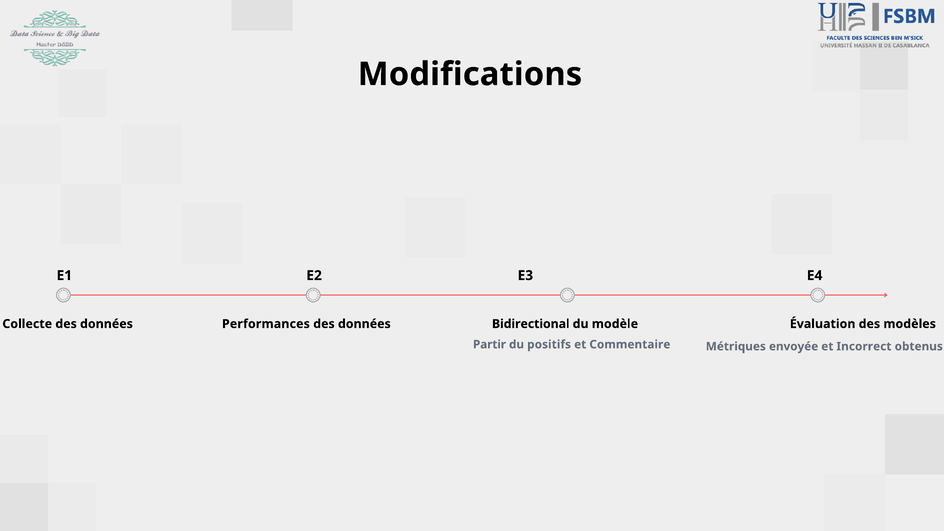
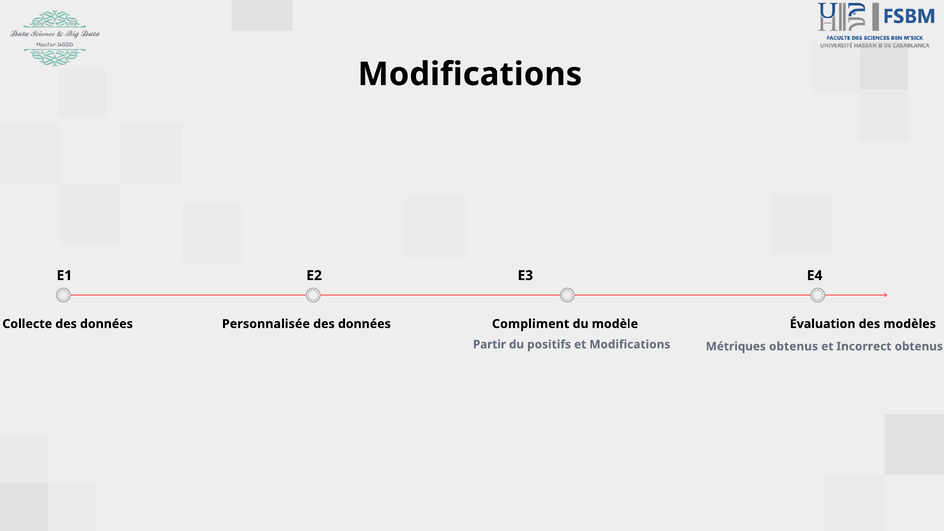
Performances: Performances -> Personnalisée
Bidirectional: Bidirectional -> Compliment
et Commentaire: Commentaire -> Modifications
Métriques envoyée: envoyée -> obtenus
